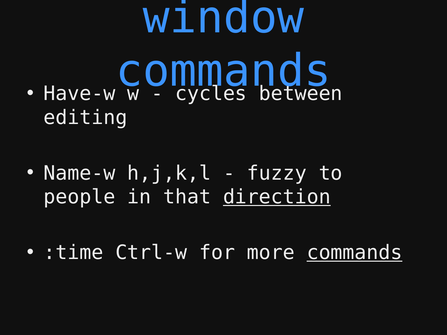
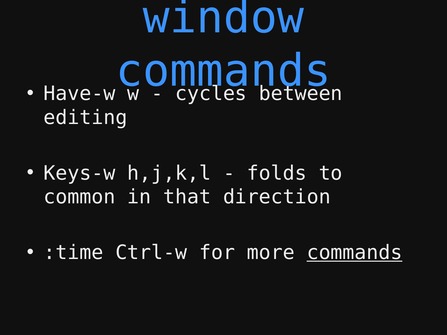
Name-w: Name-w -> Keys-w
fuzzy: fuzzy -> folds
people: people -> common
direction underline: present -> none
